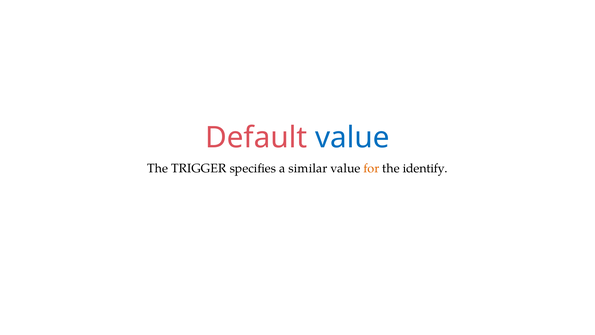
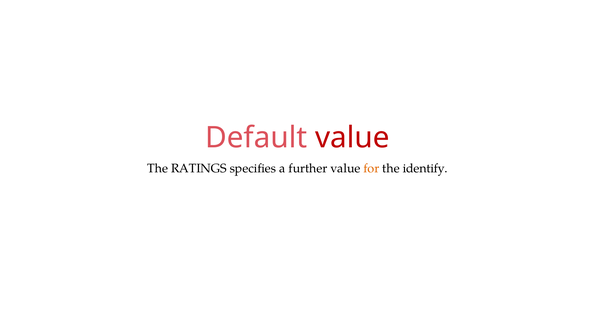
value at (352, 137) colour: blue -> red
TRIGGER: TRIGGER -> RATINGS
similar: similar -> further
